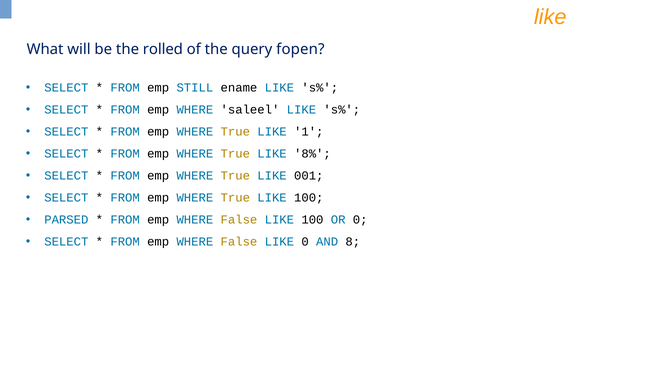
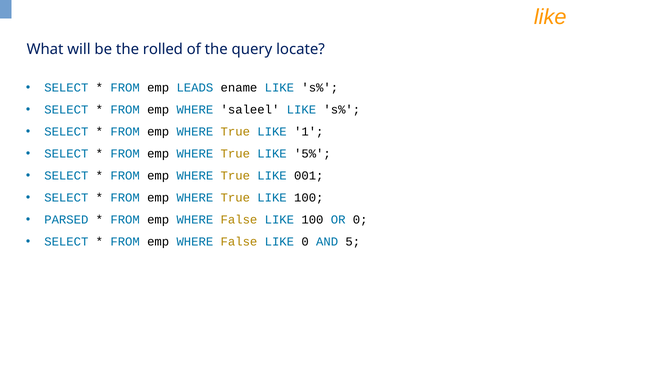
fopen: fopen -> locate
STILL: STILL -> LEADS
8%: 8% -> 5%
8: 8 -> 5
